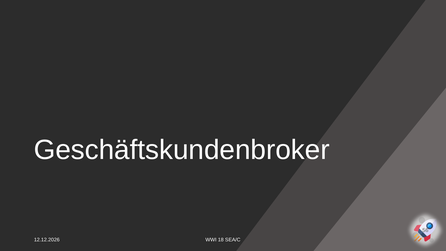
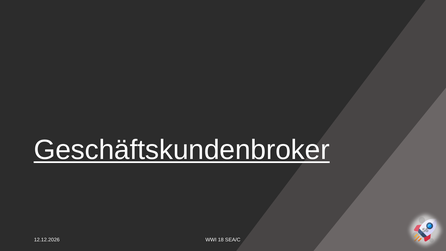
Geschäftskundenbroker underline: none -> present
